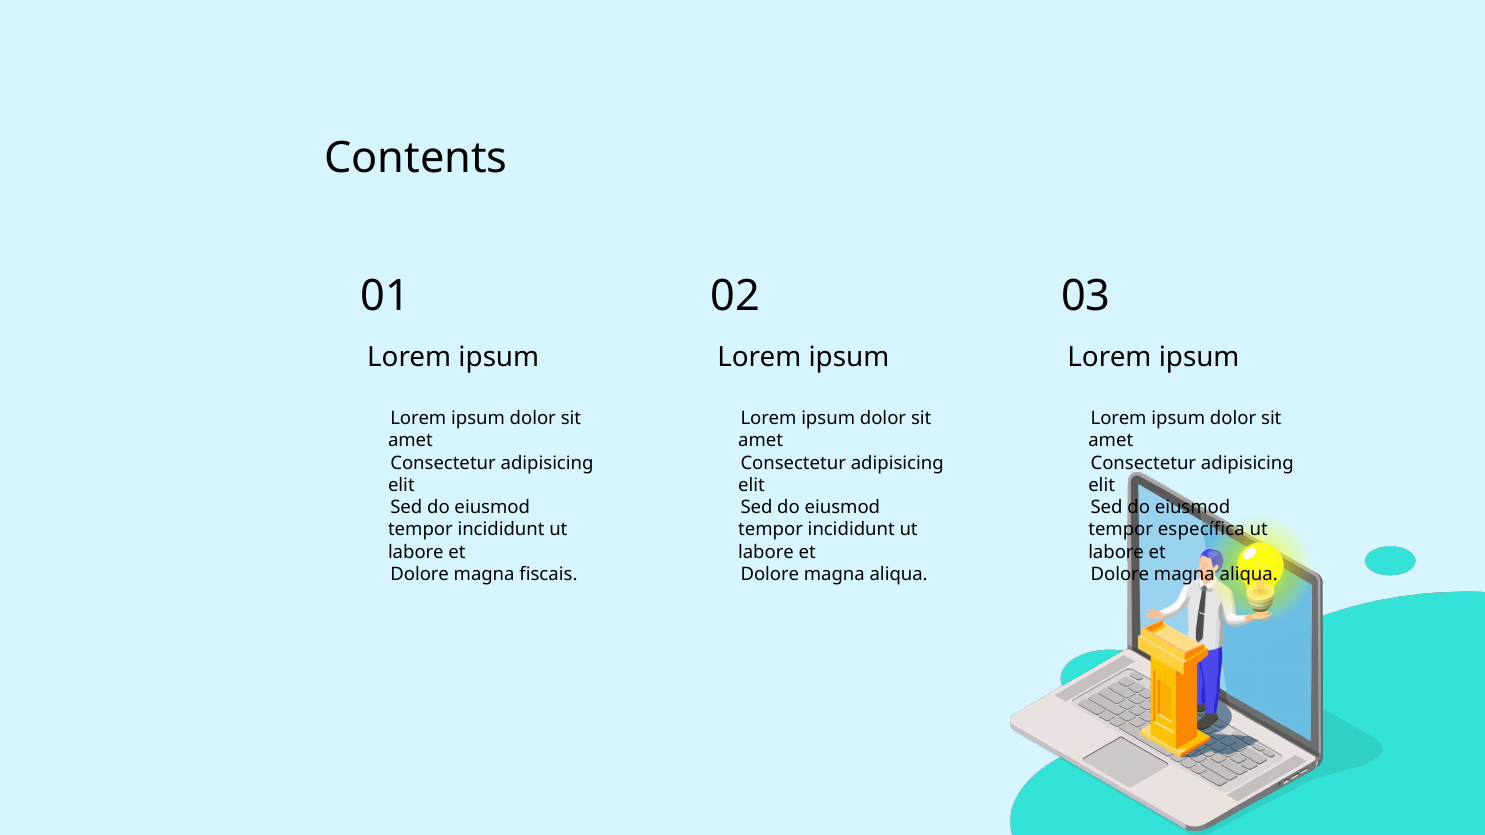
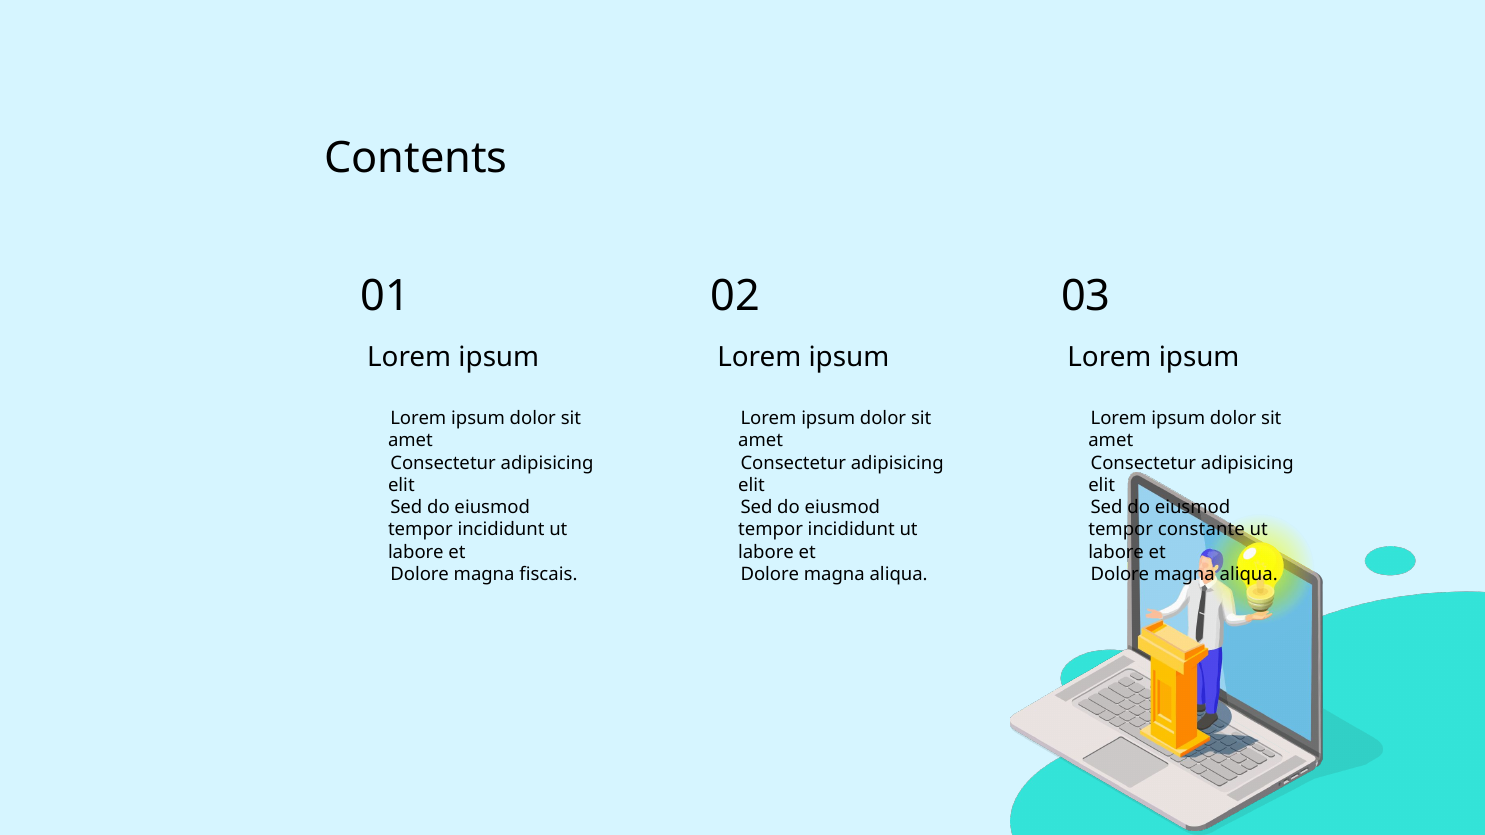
específica: específica -> constante
